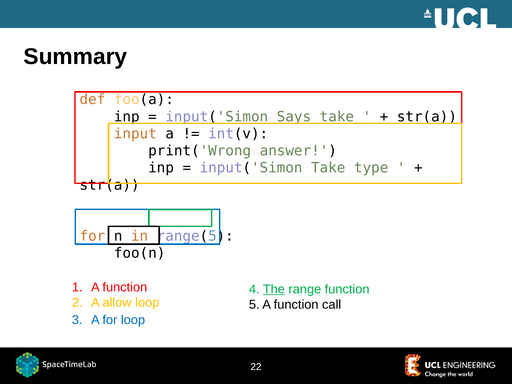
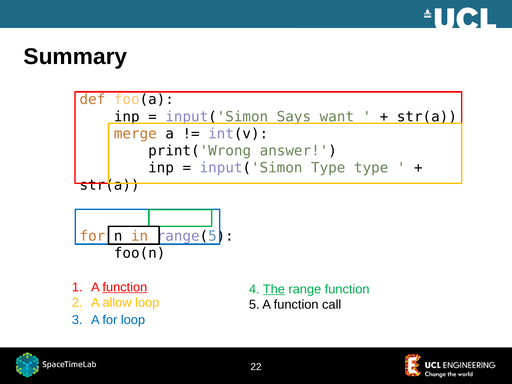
Says take: take -> want
input: input -> merge
input('Simon Take: Take -> Type
function at (125, 287) underline: none -> present
